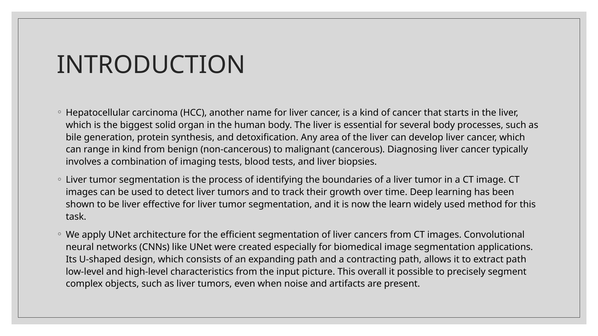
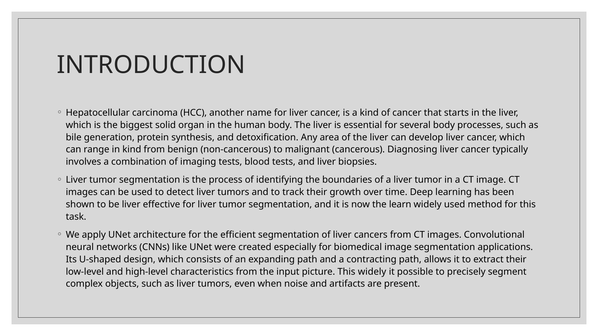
extract path: path -> their
This overall: overall -> widely
